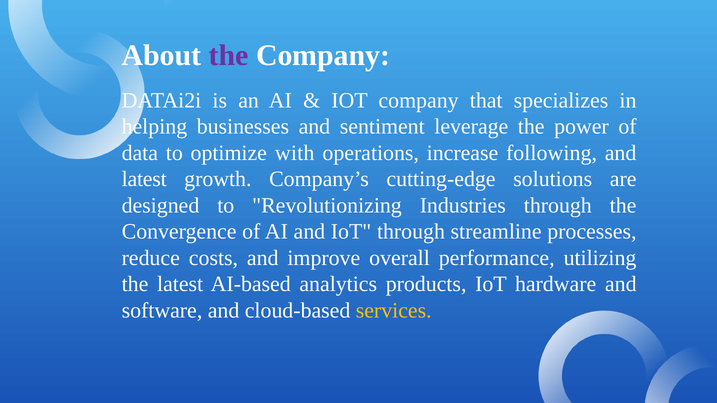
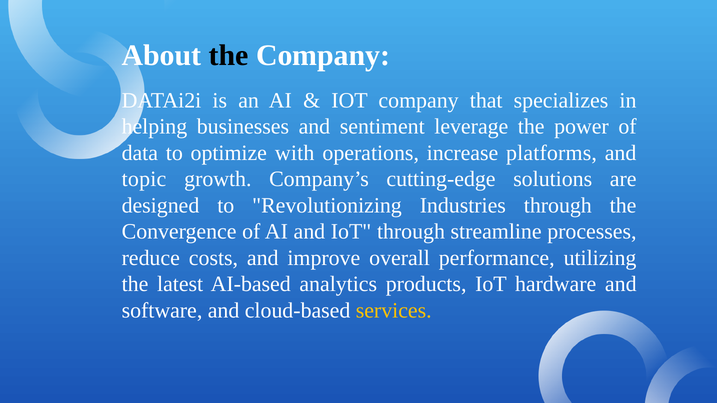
the at (229, 56) colour: purple -> black
following: following -> platforms
latest at (144, 179): latest -> topic
